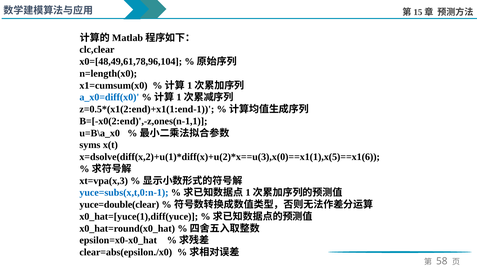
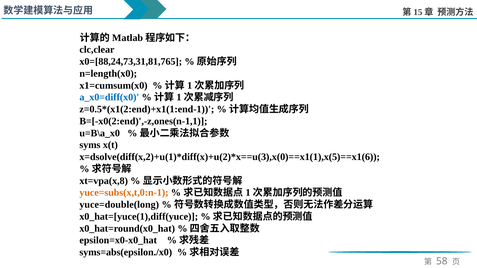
x0=[48,49,61,78,96,104: x0=[48,49,61,78,96,104 -> x0=[88,24,73,31,81,765
xt=vpa(x,3: xt=vpa(x,3 -> xt=vpa(x,8
yuce=subs(x,t,0:n-1 colour: blue -> orange
yuce=double(clear: yuce=double(clear -> yuce=double(long
clear=abs(epsilon./x0: clear=abs(epsilon./x0 -> syms=abs(epsilon./x0
